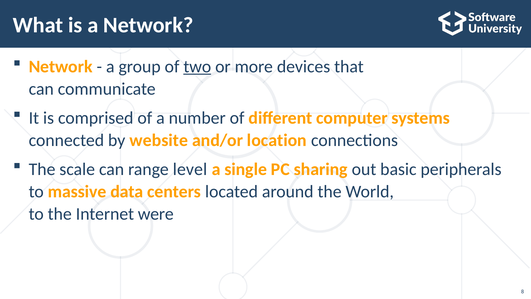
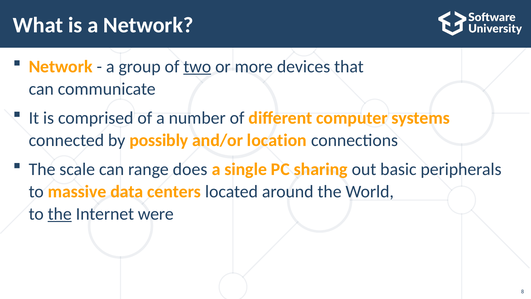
website: website -> possibly
level: level -> does
the at (60, 214) underline: none -> present
